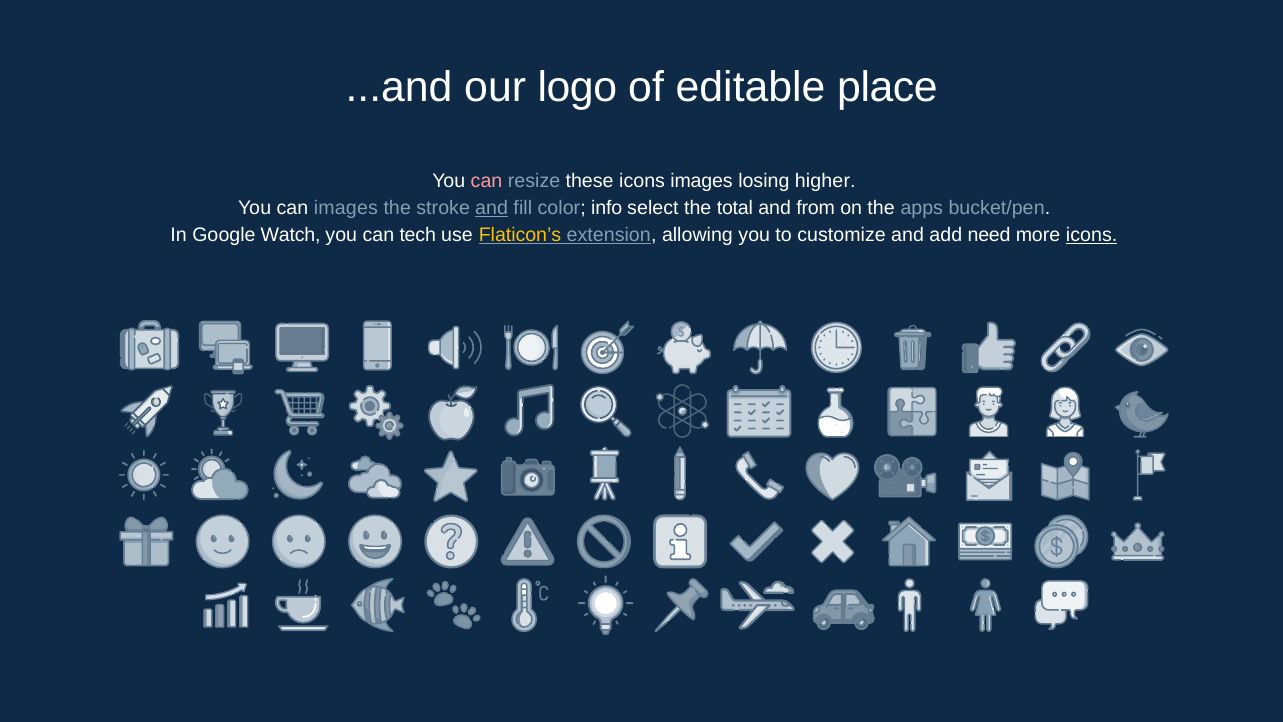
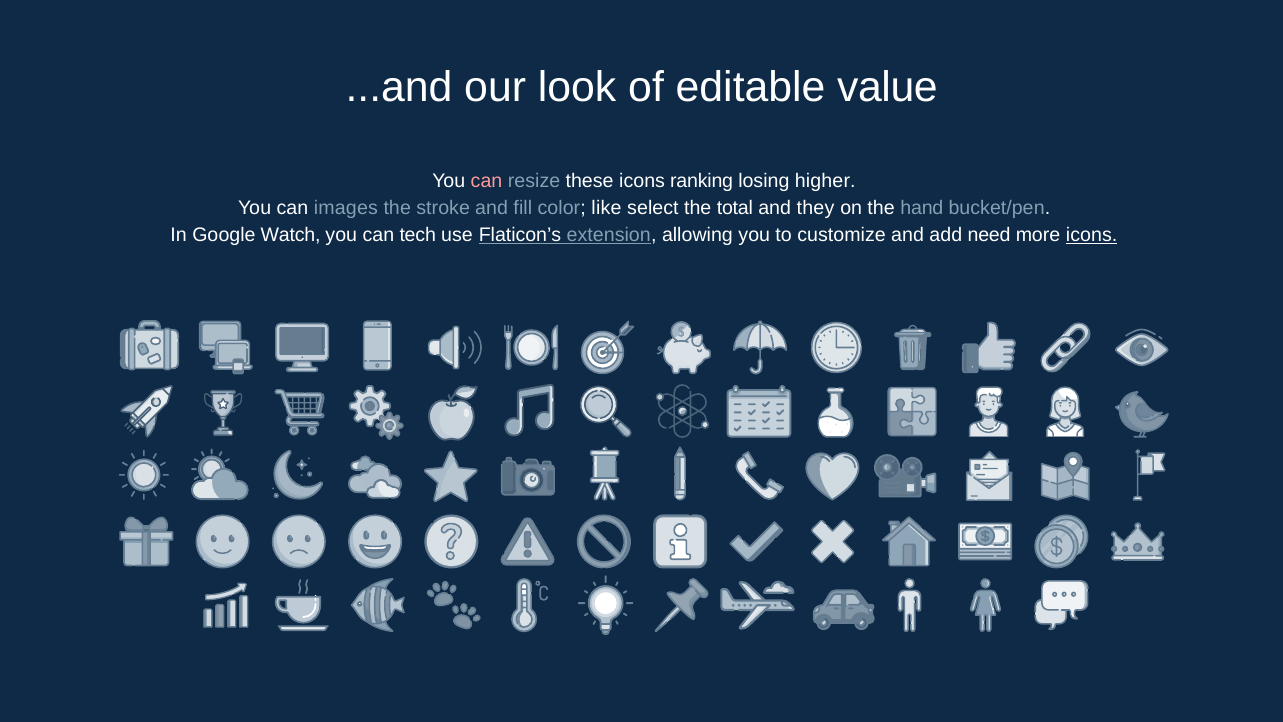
logo: logo -> look
place: place -> value
icons images: images -> ranking
and at (492, 208) underline: present -> none
info: info -> like
from: from -> they
apps: apps -> hand
Flaticon’s colour: yellow -> white
